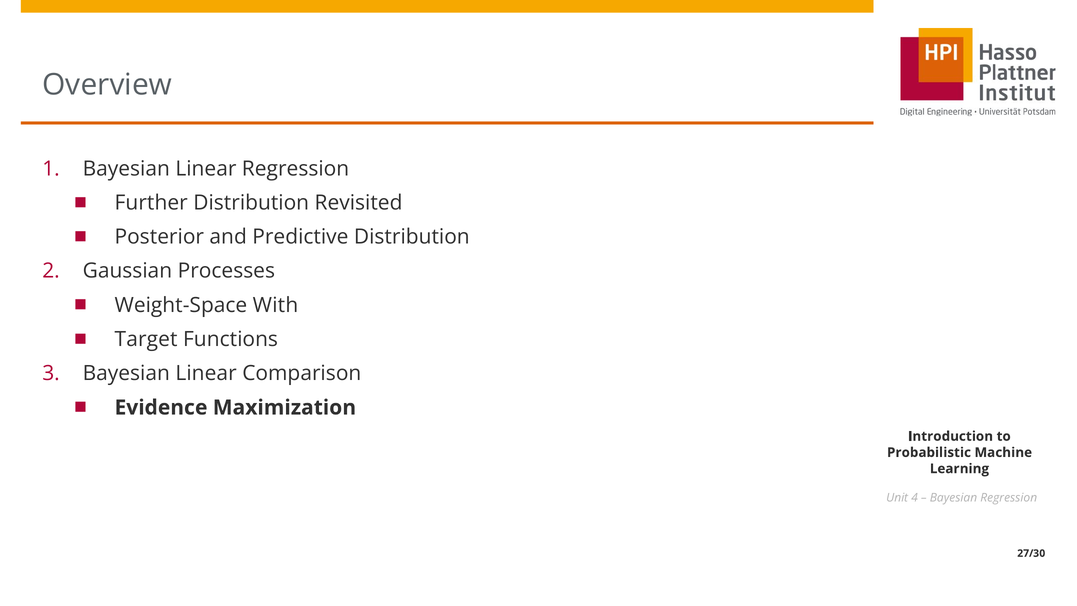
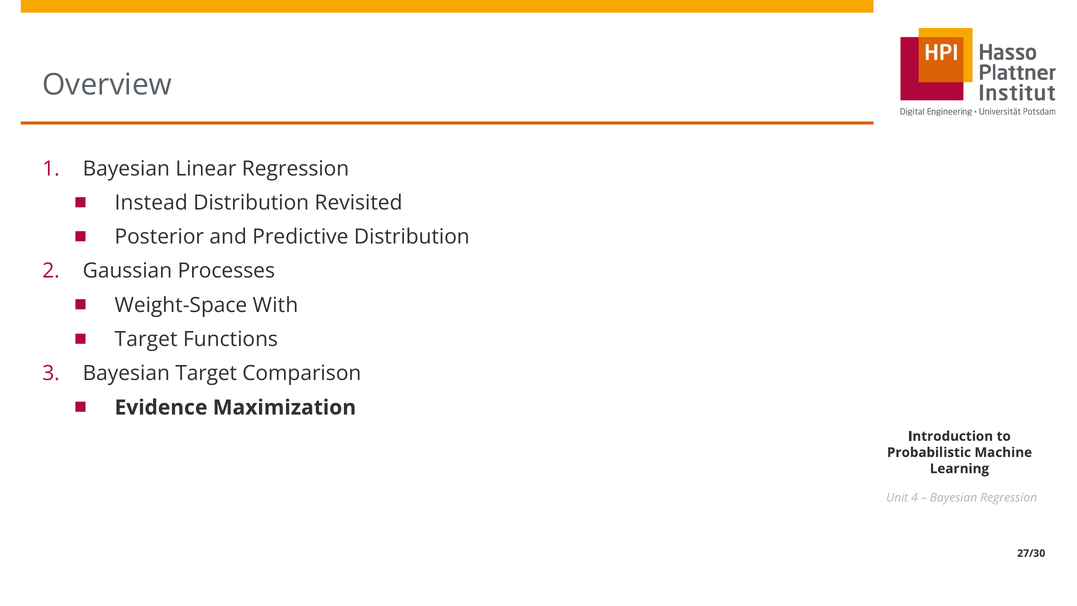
Further: Further -> Instead
Linear at (206, 373): Linear -> Target
